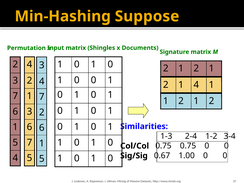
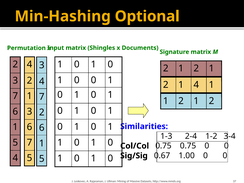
Suppose: Suppose -> Optional
